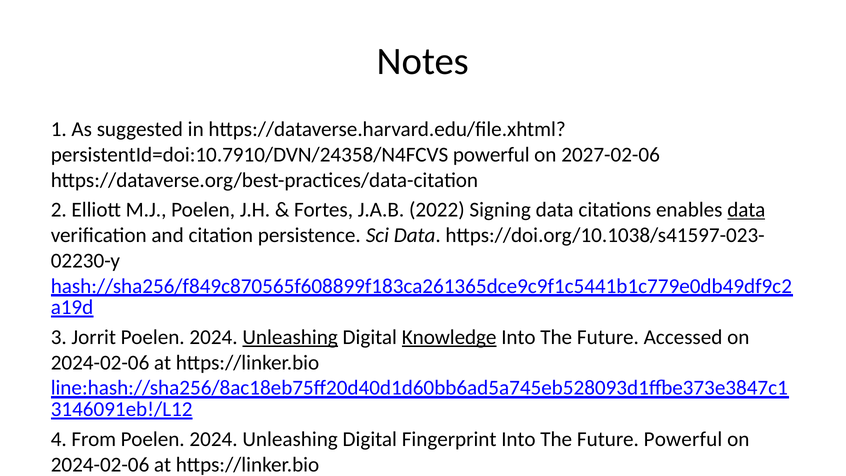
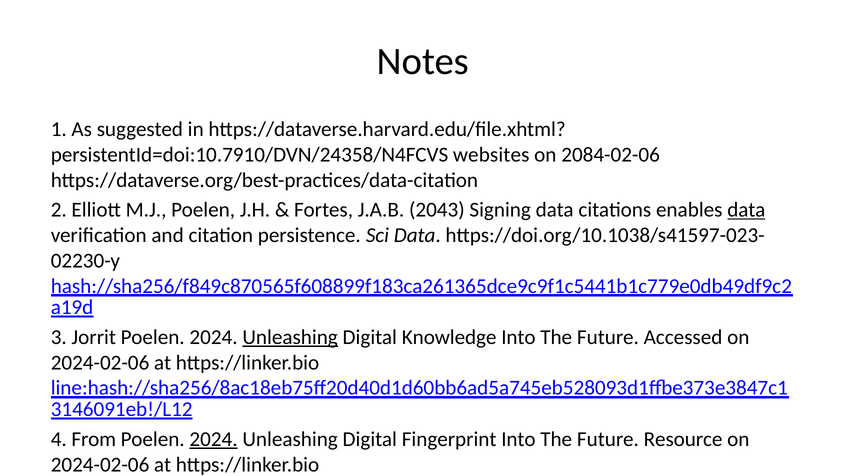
powerful at (491, 155): powerful -> websites
2027-02-06: 2027-02-06 -> 2084-02-06
2022: 2022 -> 2043
Knowledge at (449, 337) underline: present -> none
2024 at (214, 439) underline: none -> present
Future Powerful: Powerful -> Resource
